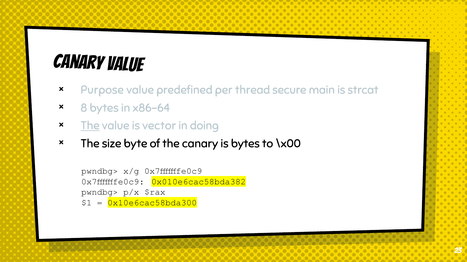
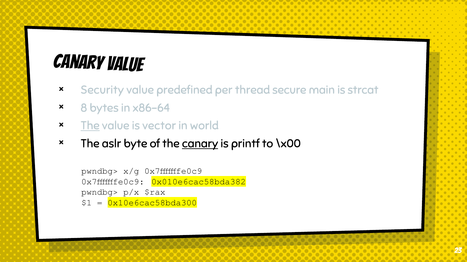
Purpose: Purpose -> Security
doing: doing -> world
size: size -> aslr
canary at (200, 144) underline: none -> present
is bytes: bytes -> printf
